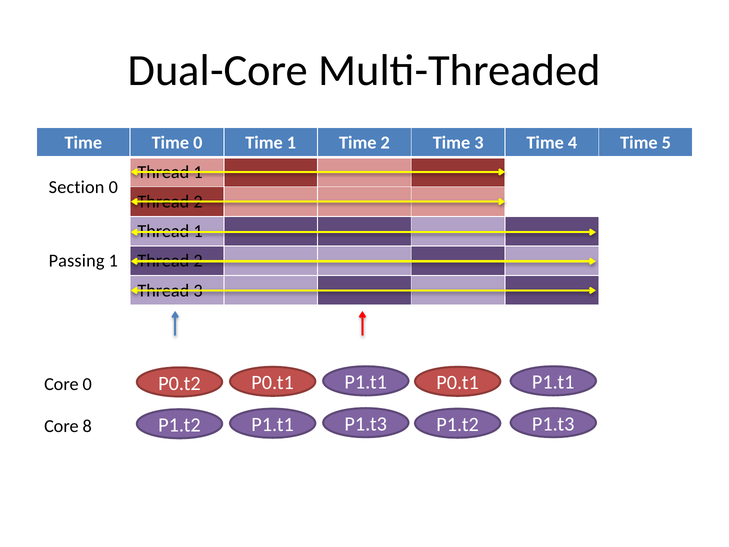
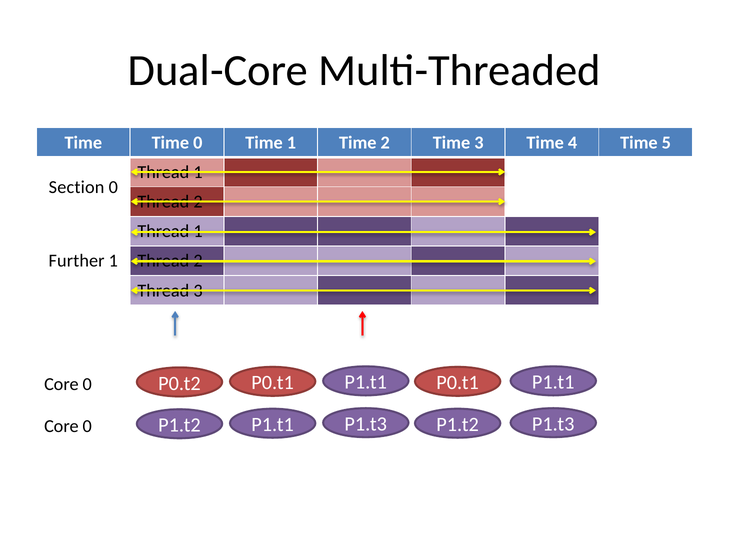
Passing: Passing -> Further
8 at (87, 426): 8 -> 0
